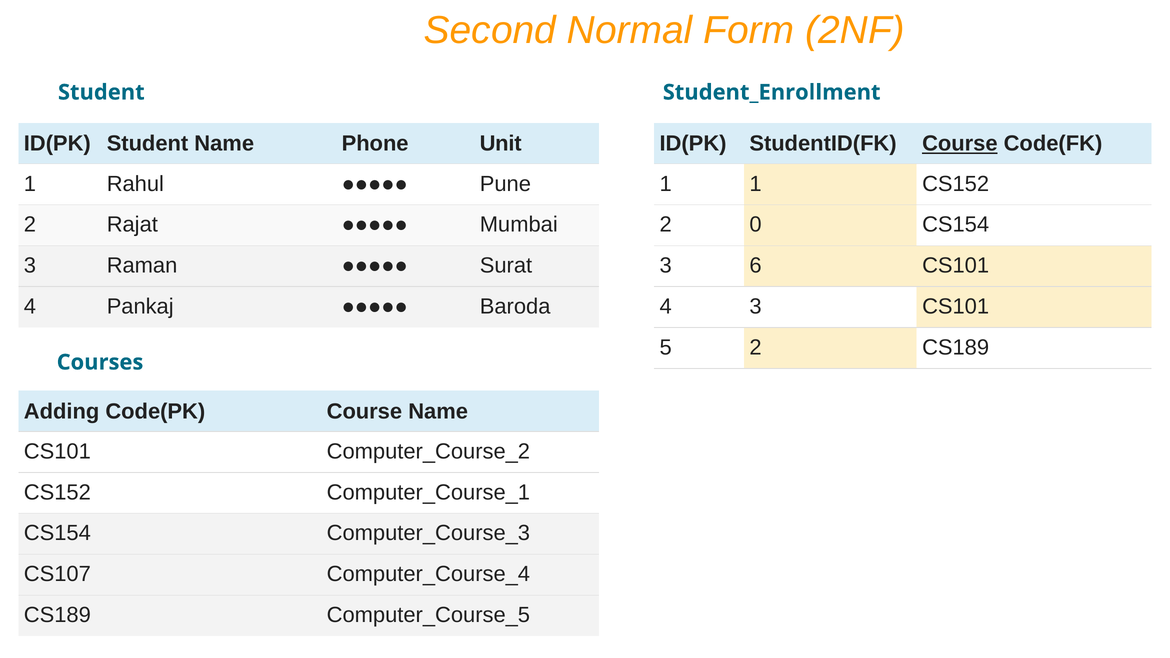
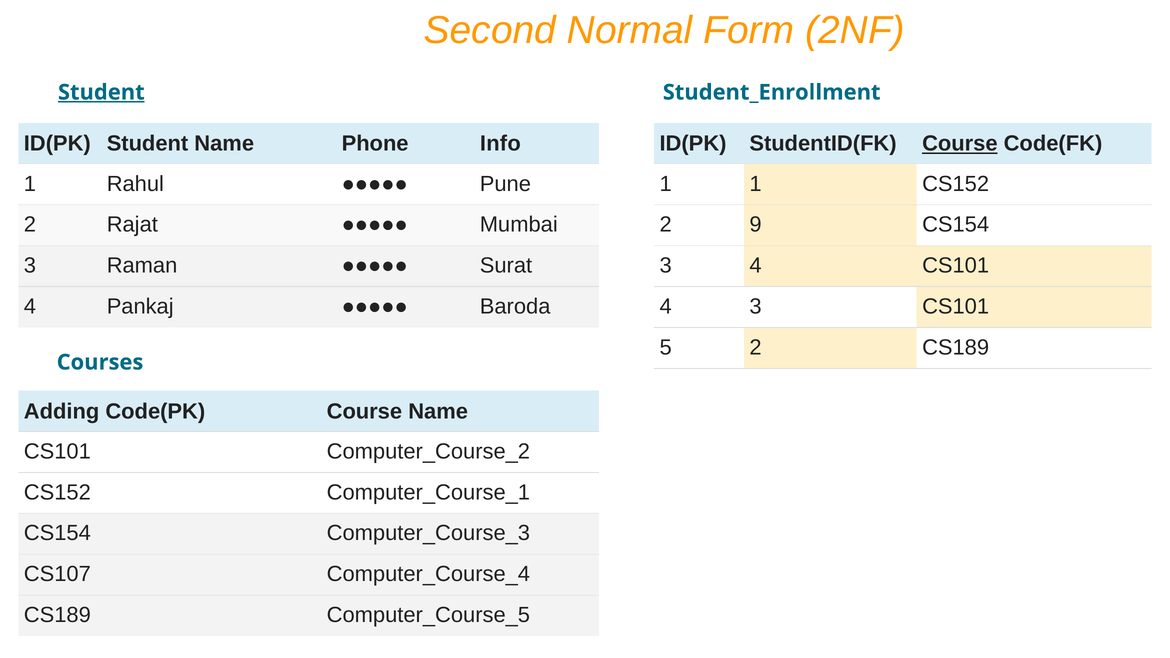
Student at (101, 92) underline: none -> present
Unit: Unit -> Info
0: 0 -> 9
3 6: 6 -> 4
